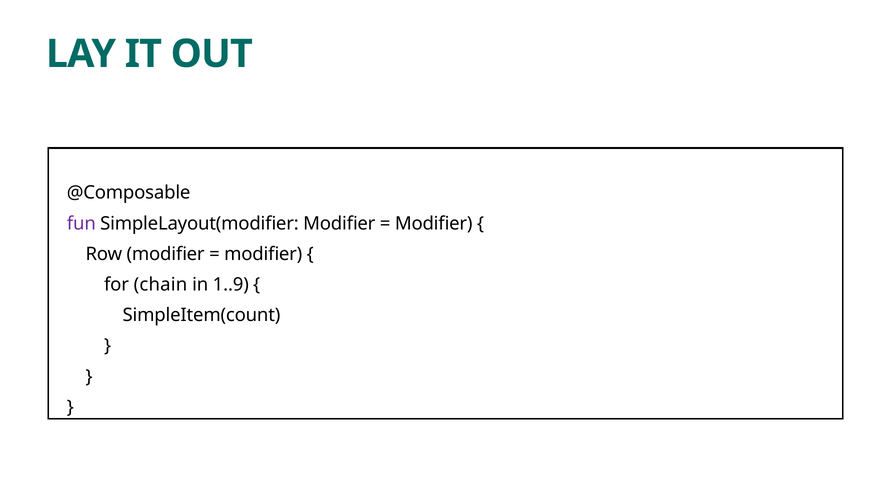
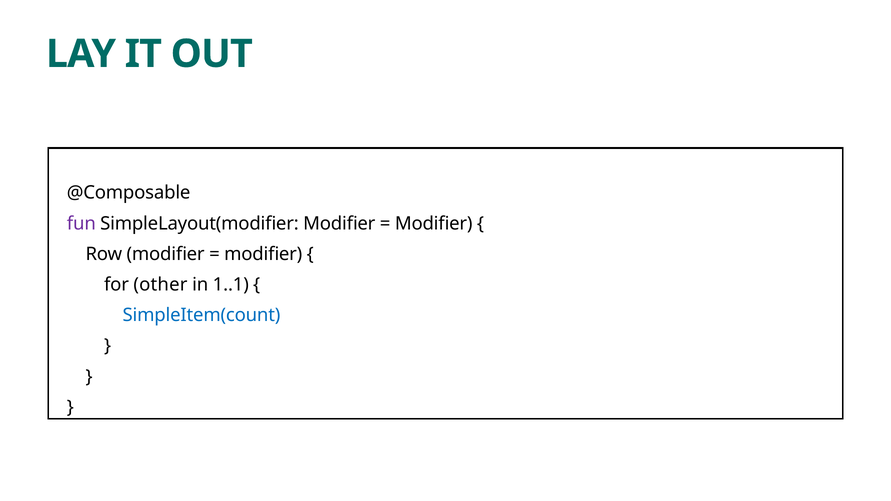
chain: chain -> other
1..9: 1..9 -> 1..1
SimpleItem(count colour: black -> blue
